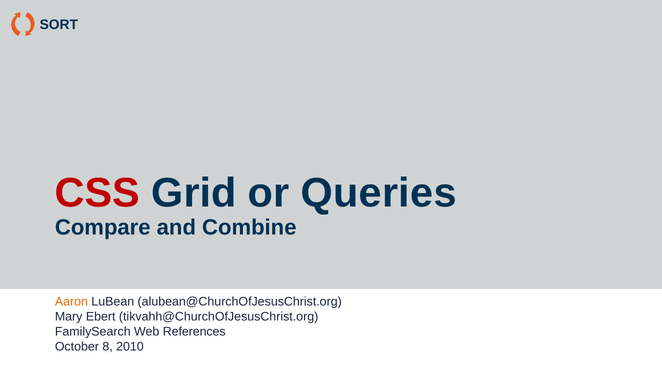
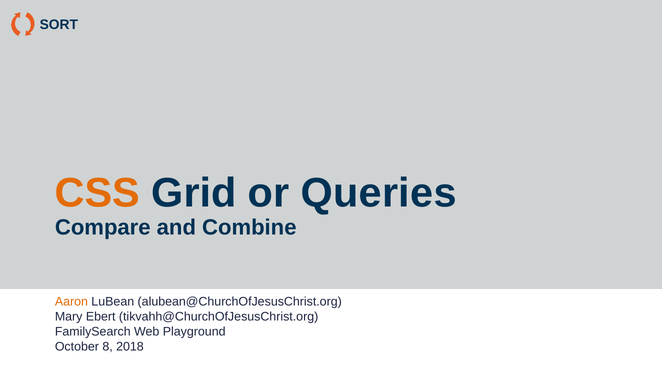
CSS colour: red -> orange
References: References -> Playground
2010: 2010 -> 2018
